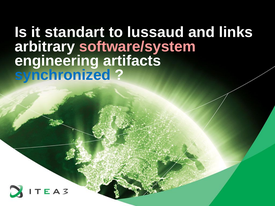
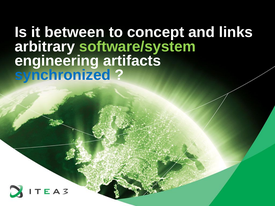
standart: standart -> between
lussaud: lussaud -> concept
software/system colour: pink -> light green
